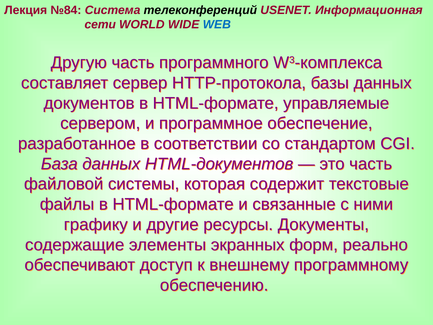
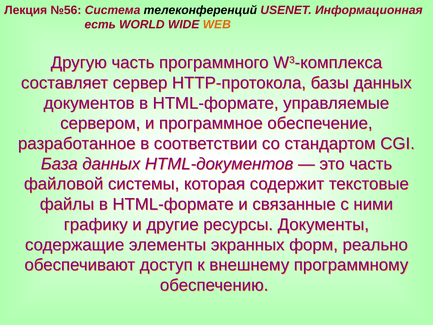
№84: №84 -> №56
сети: сети -> есть
WEB colour: blue -> orange
